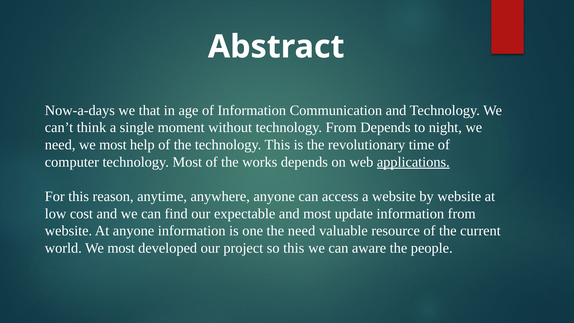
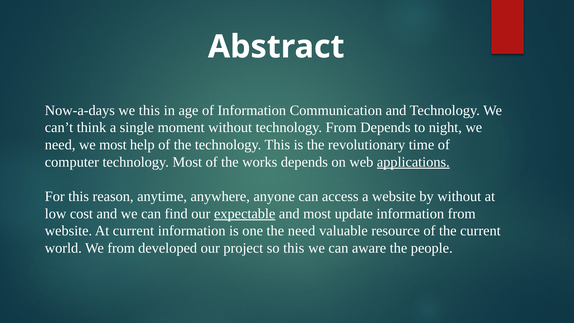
we that: that -> this
by website: website -> without
expectable underline: none -> present
At anyone: anyone -> current
world We most: most -> from
